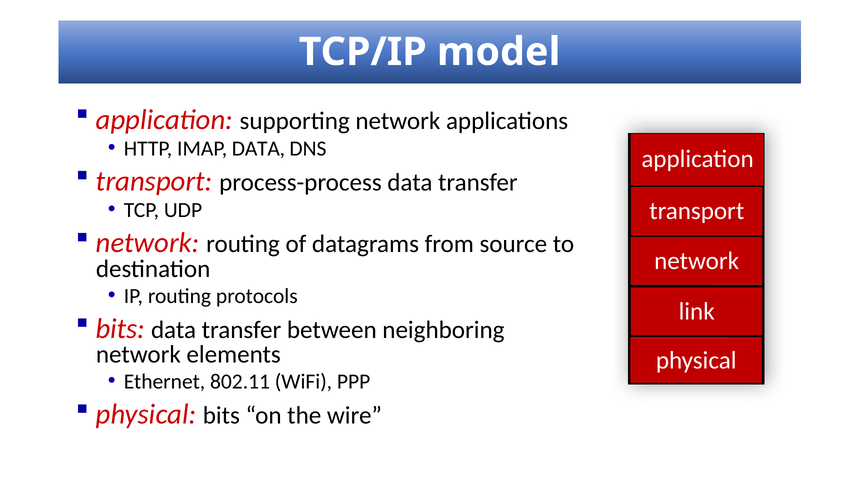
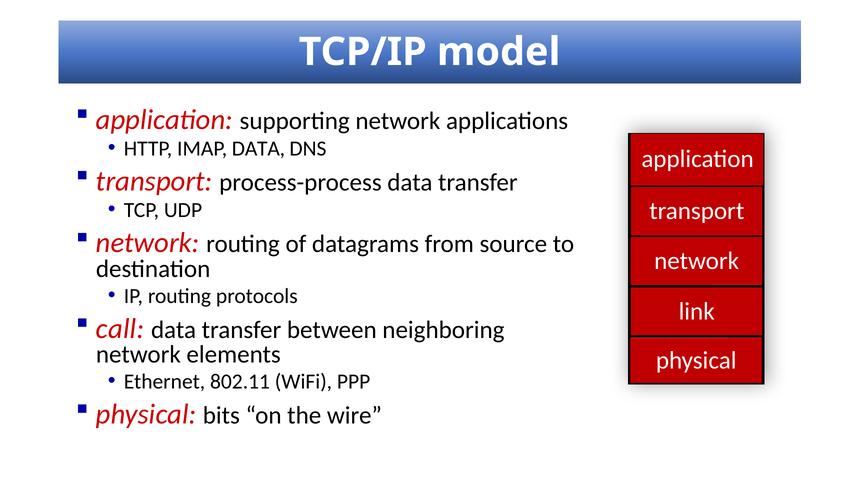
bits at (120, 329): bits -> call
